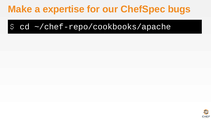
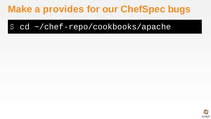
expertise: expertise -> provides
